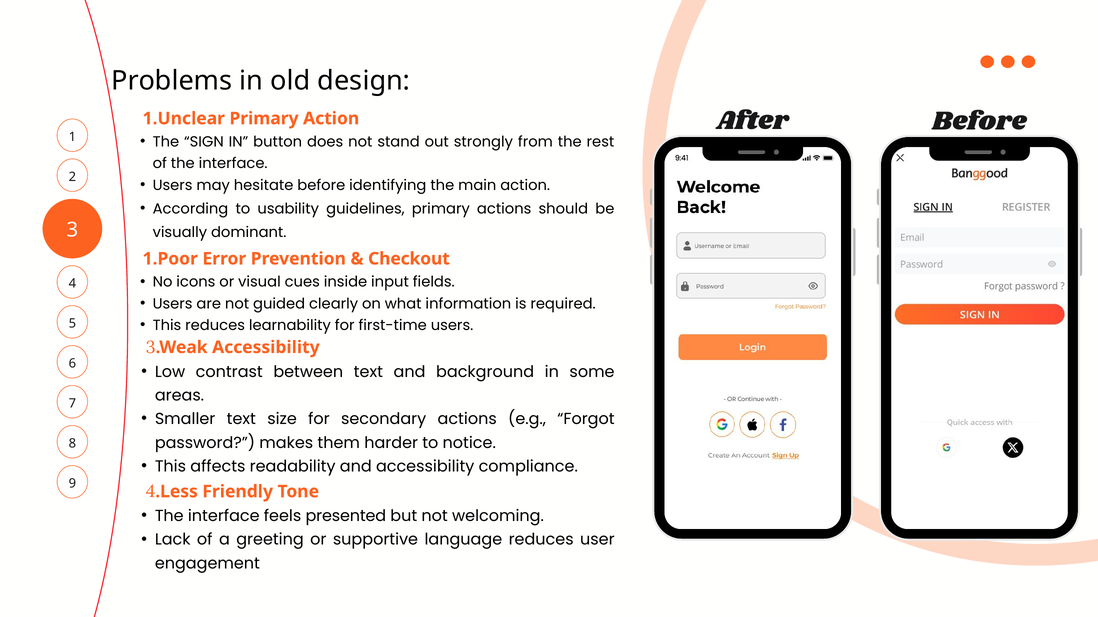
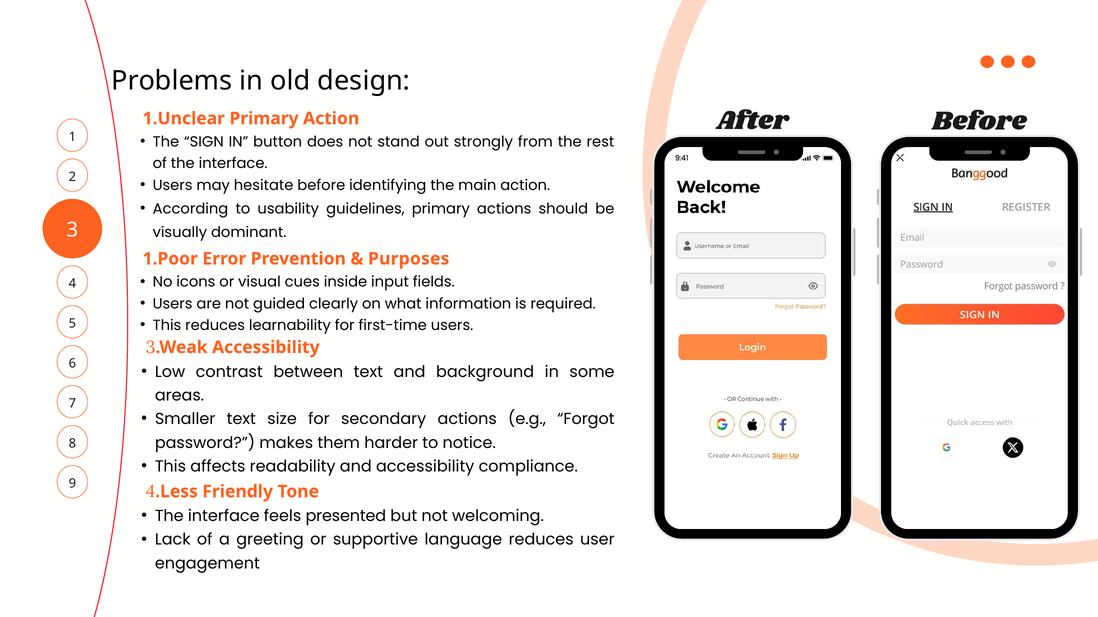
Checkout: Checkout -> Purposes
